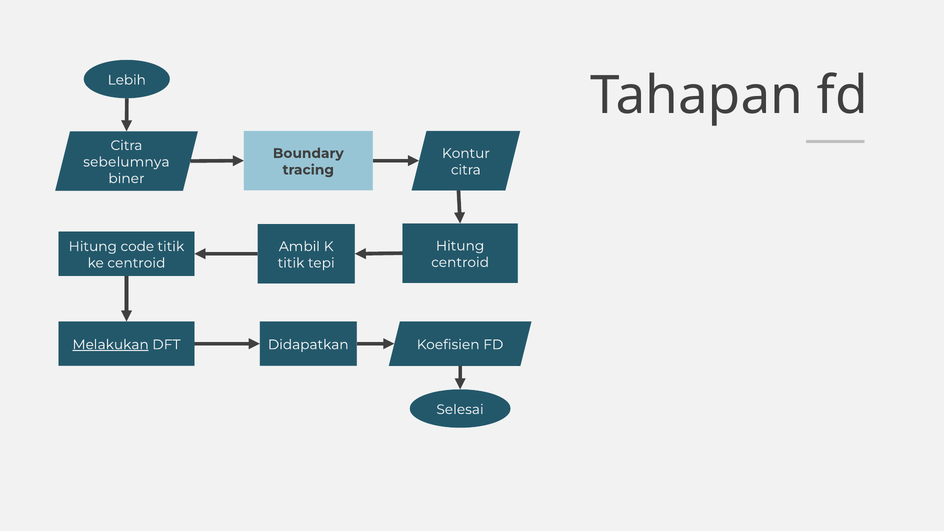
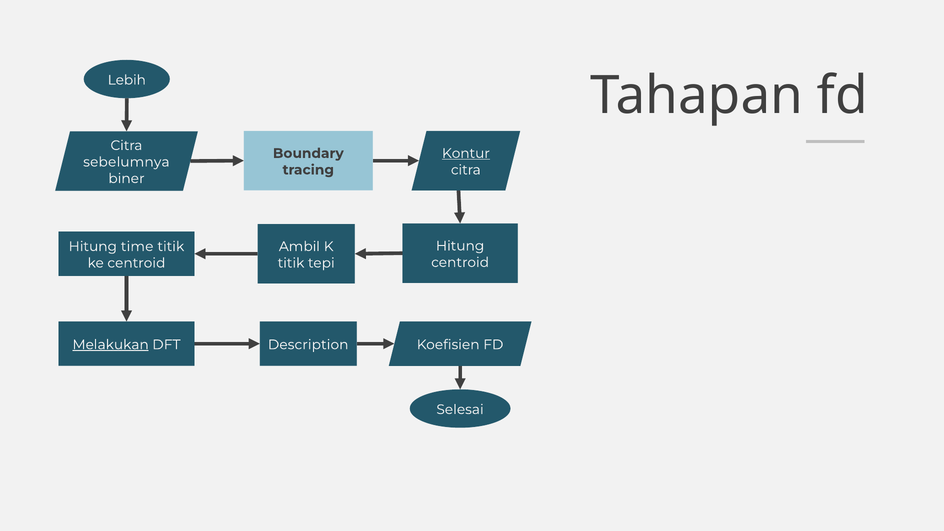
Kontur underline: none -> present
code: code -> time
Didapatkan: Didapatkan -> Description
